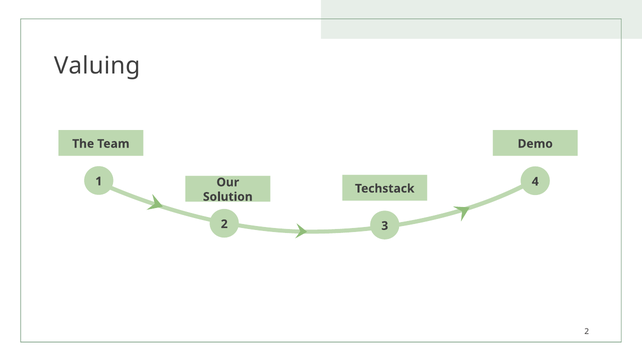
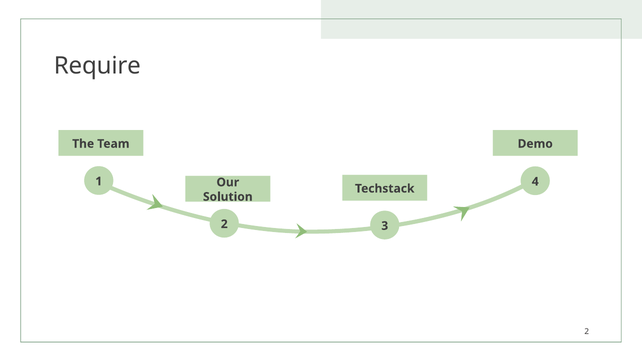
Valuing: Valuing -> Require
